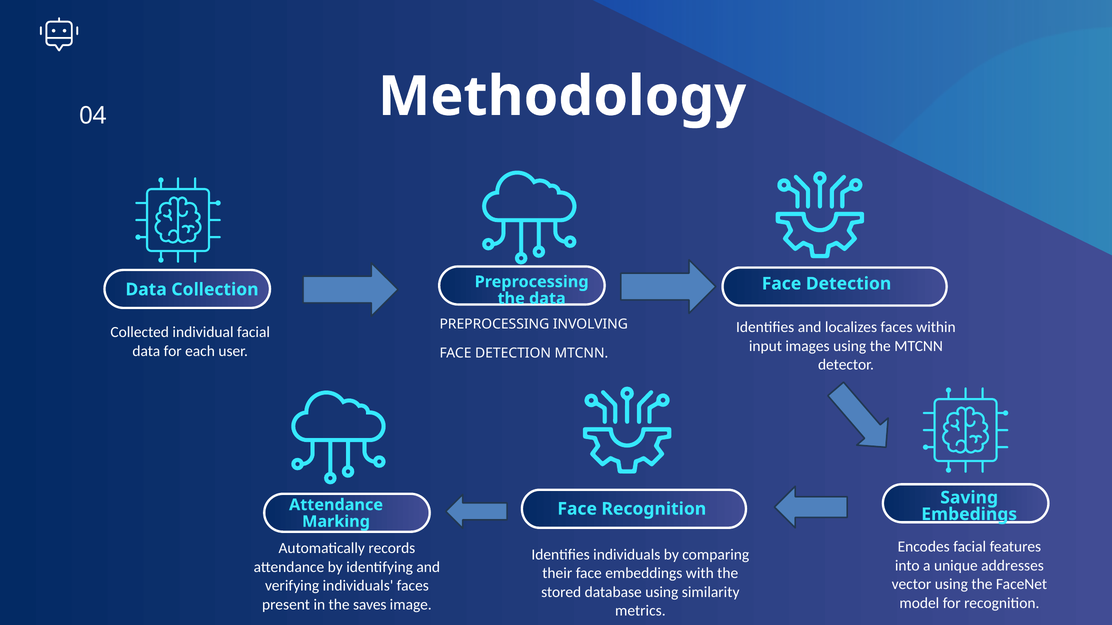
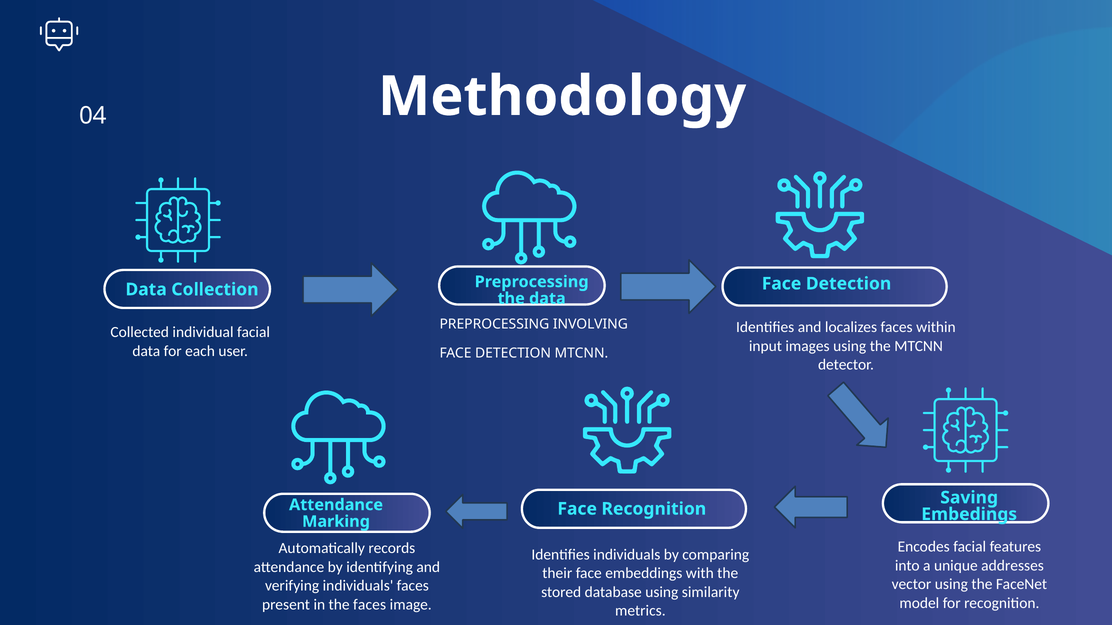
the saves: saves -> faces
